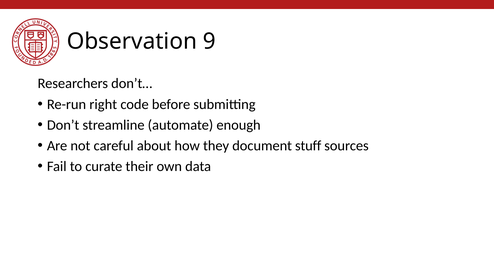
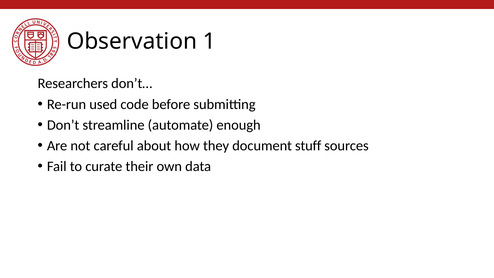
9: 9 -> 1
right: right -> used
